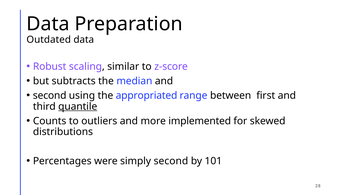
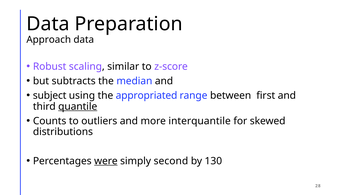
Outdated: Outdated -> Approach
second at (50, 96): second -> subject
implemented: implemented -> interquantile
were underline: none -> present
101: 101 -> 130
